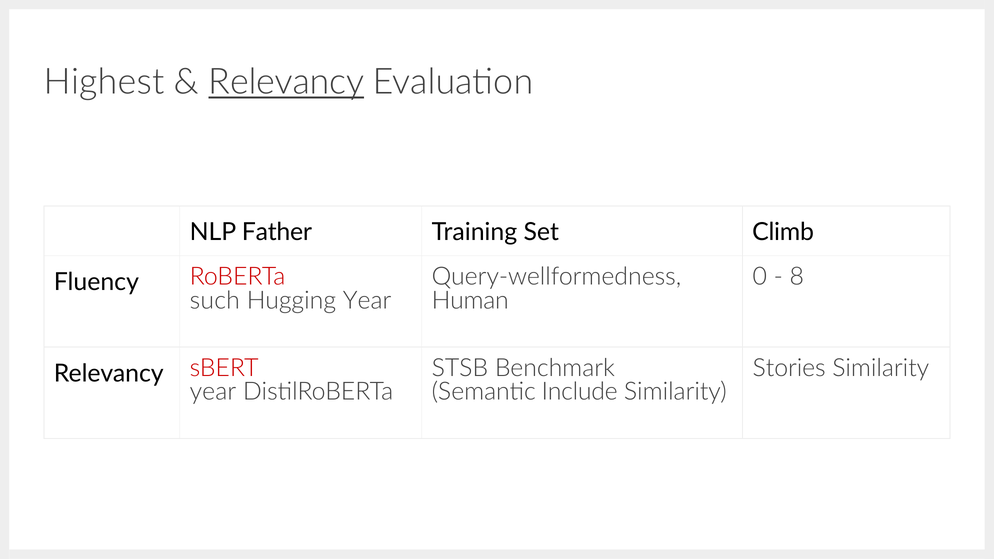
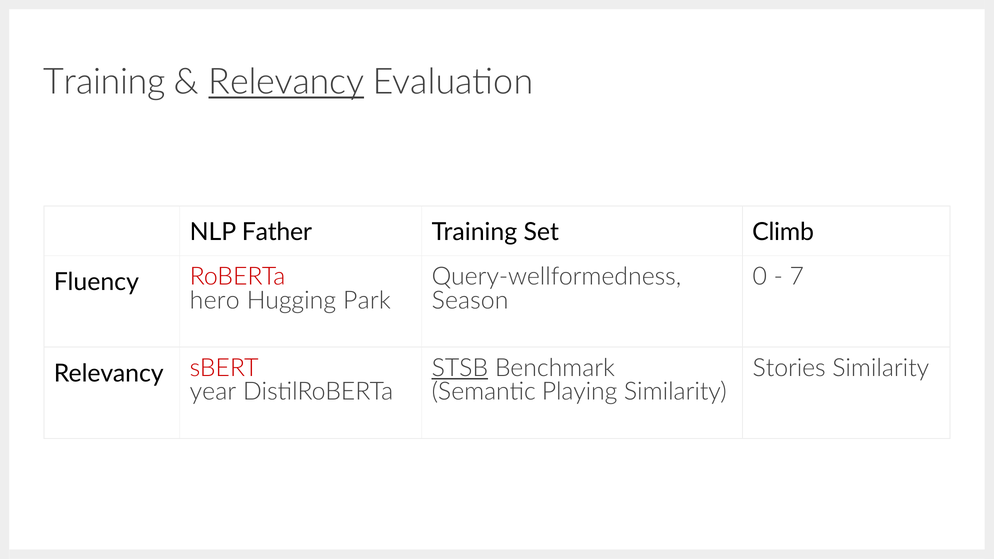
Highest at (104, 82): Highest -> Training
8: 8 -> 7
such: such -> hero
Hugging Year: Year -> Park
Human: Human -> Season
STSB underline: none -> present
Include: Include -> Playing
